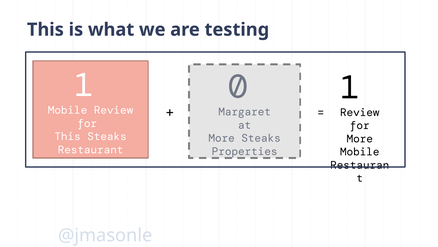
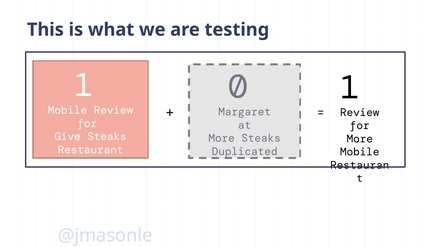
This at (68, 136): This -> Give
Properties: Properties -> Duplicated
